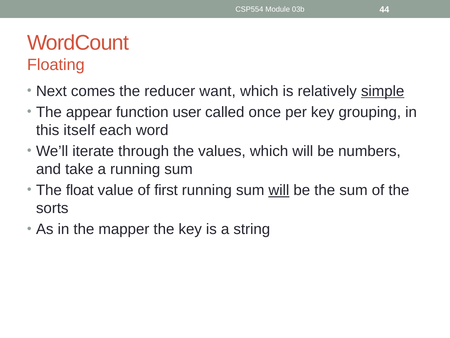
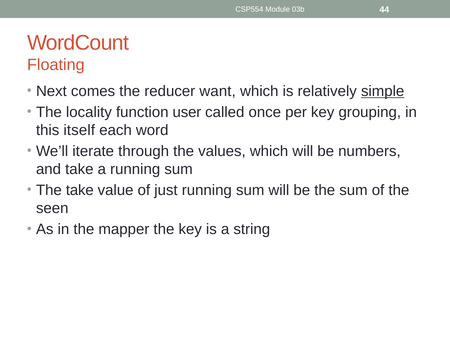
appear: appear -> locality
The float: float -> take
first: first -> just
will at (279, 190) underline: present -> none
sorts: sorts -> seen
